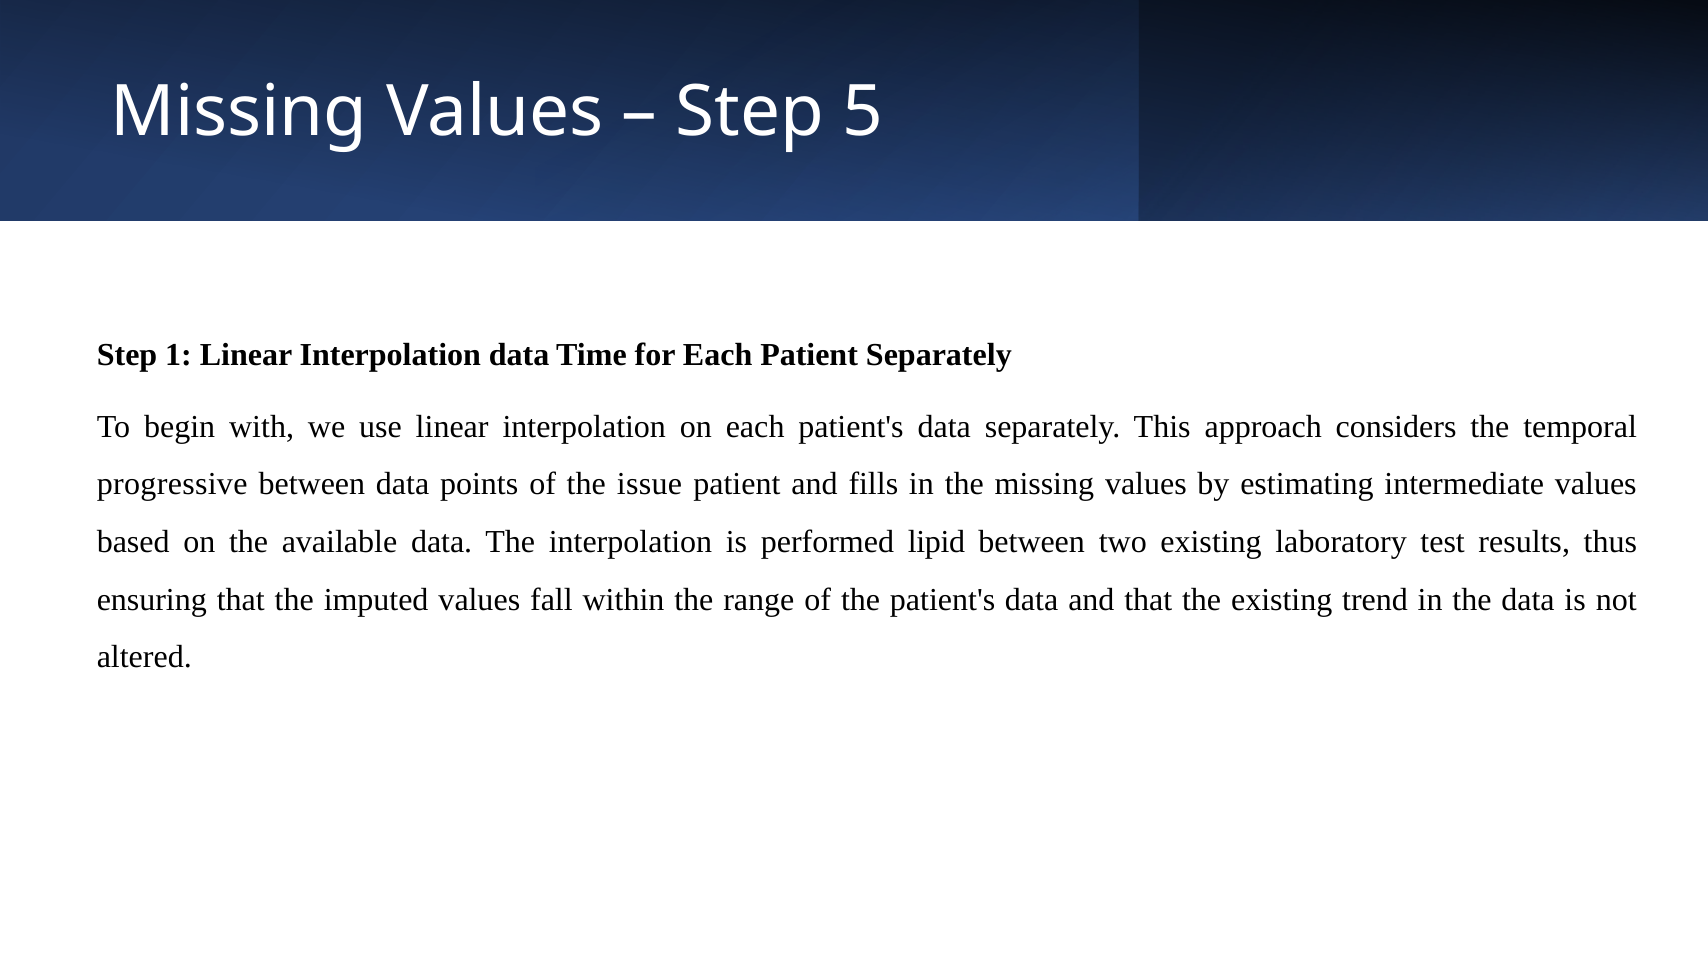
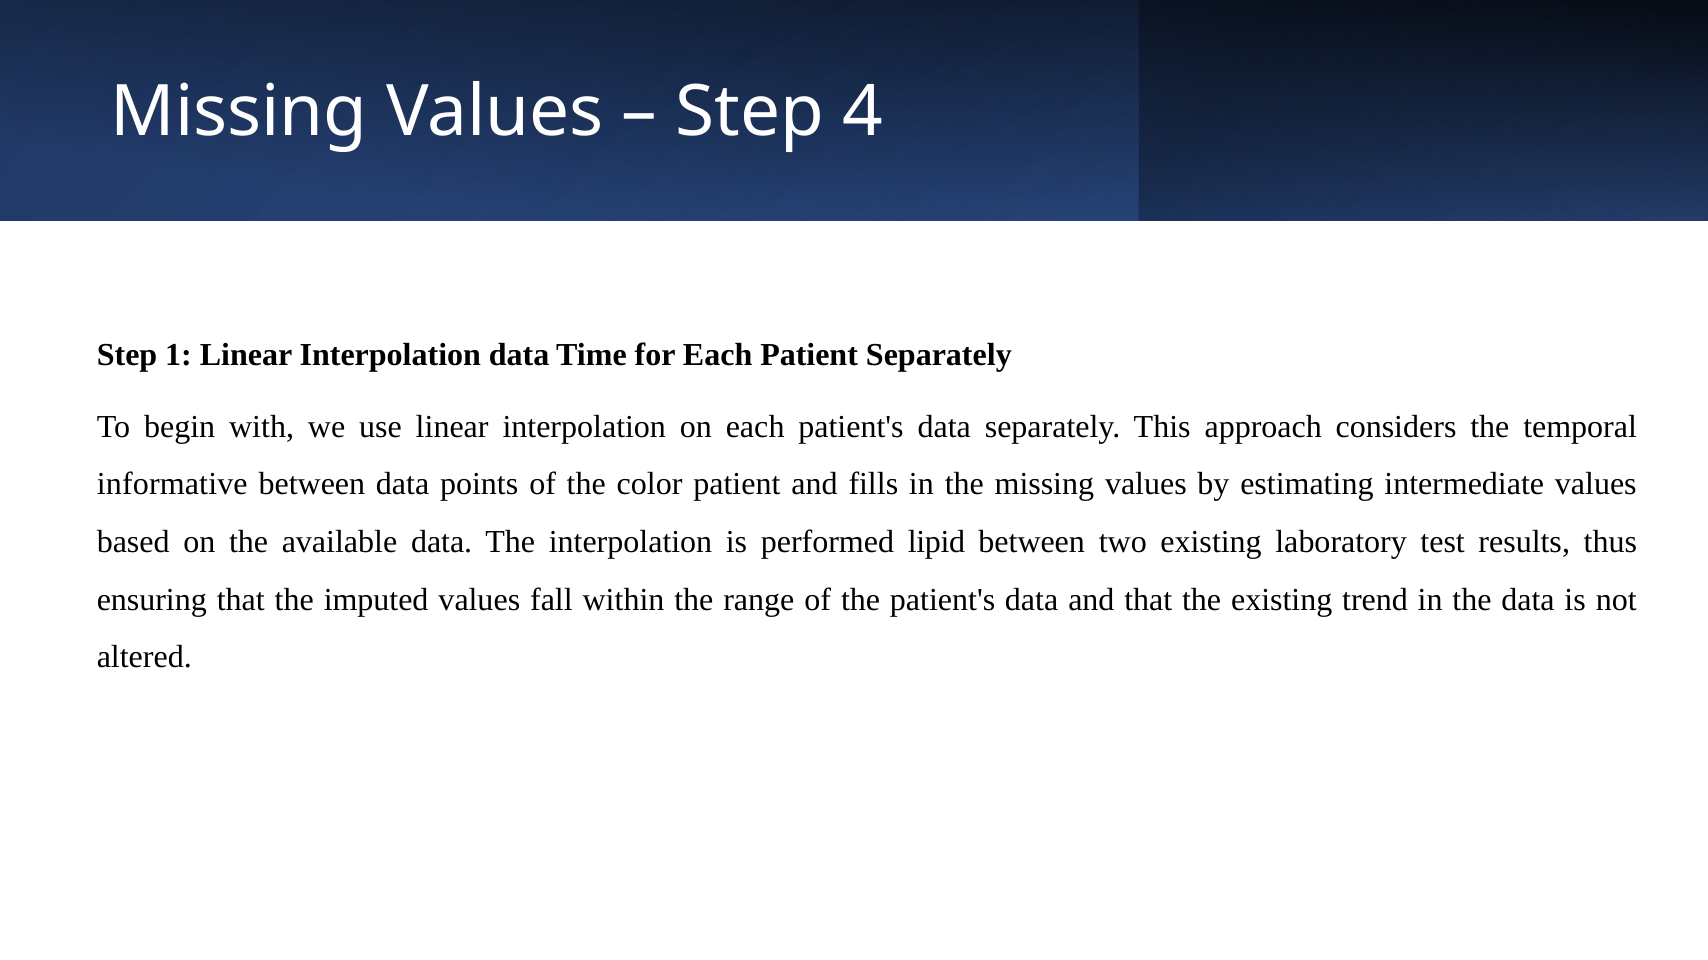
5: 5 -> 4
progressive: progressive -> informative
issue: issue -> color
